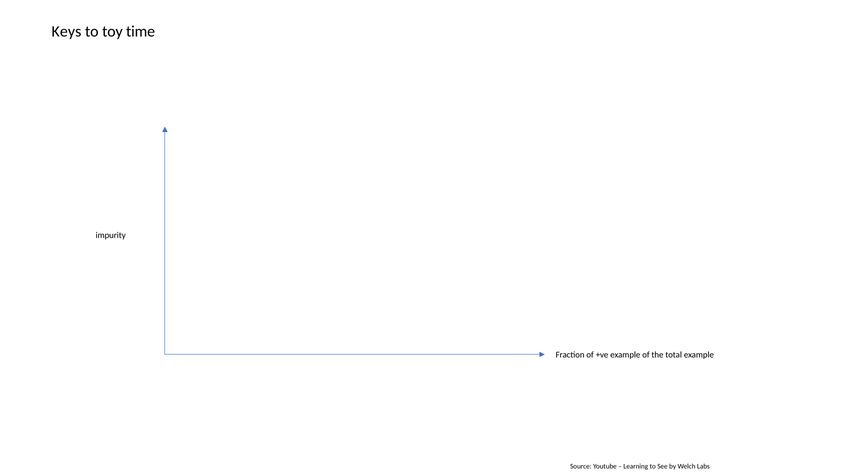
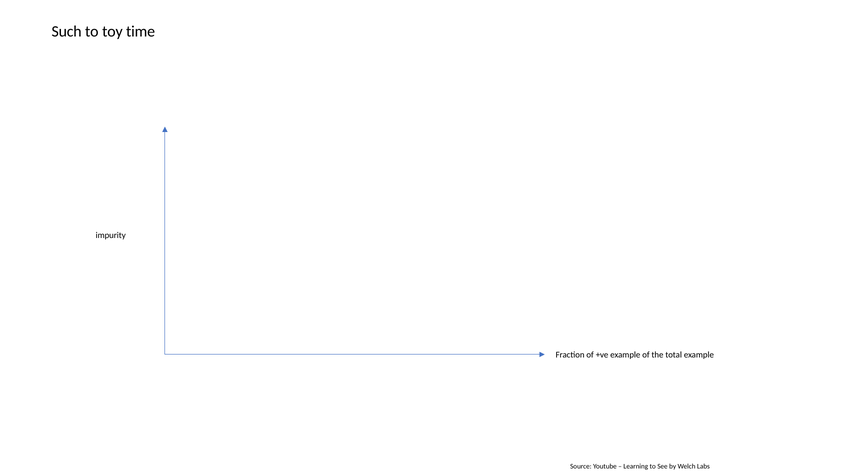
Keys: Keys -> Such
